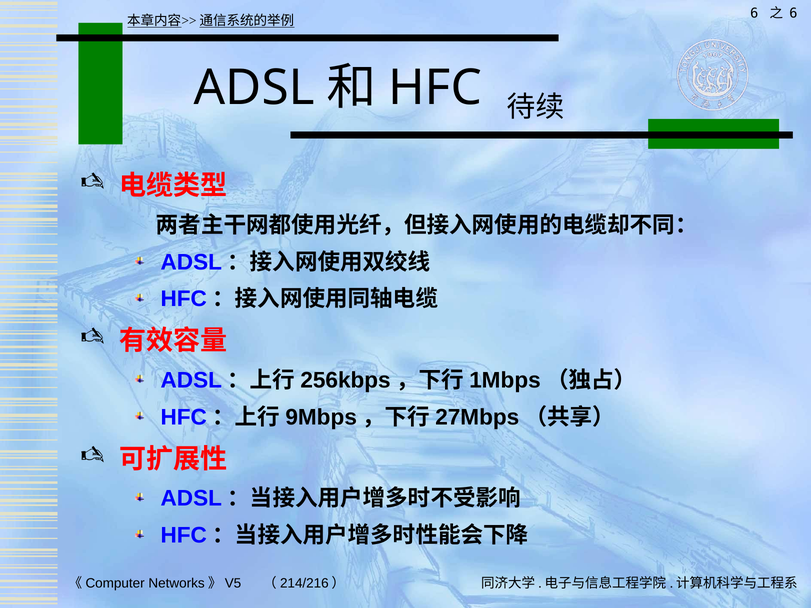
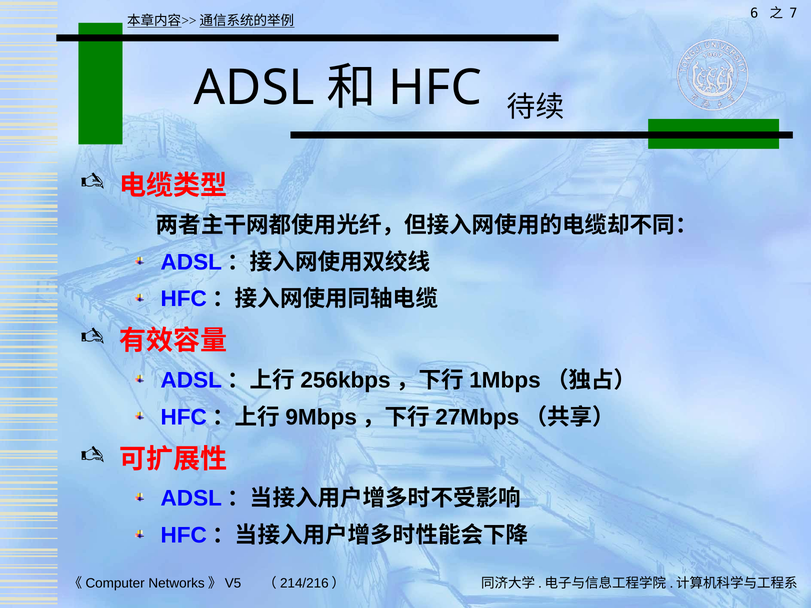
6 at (793, 13): 6 -> 7
